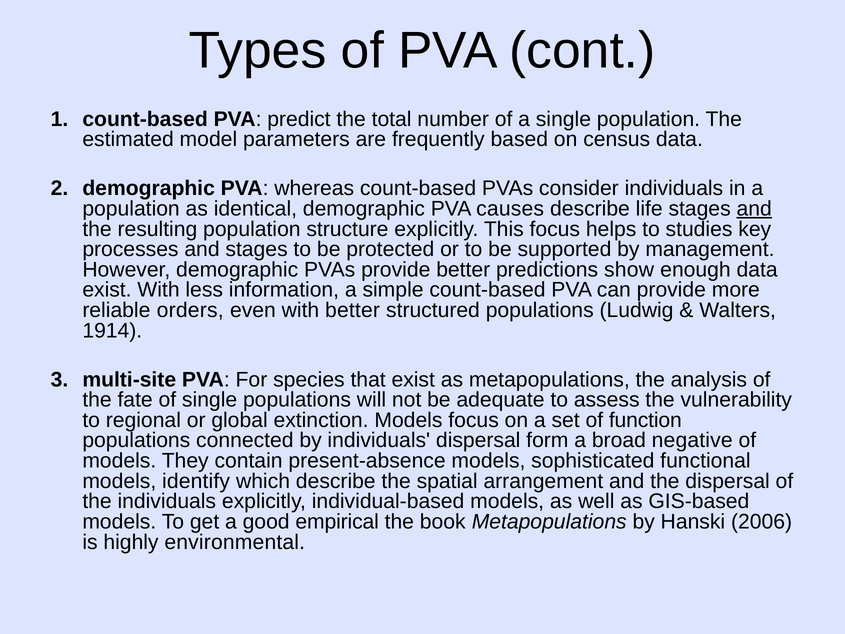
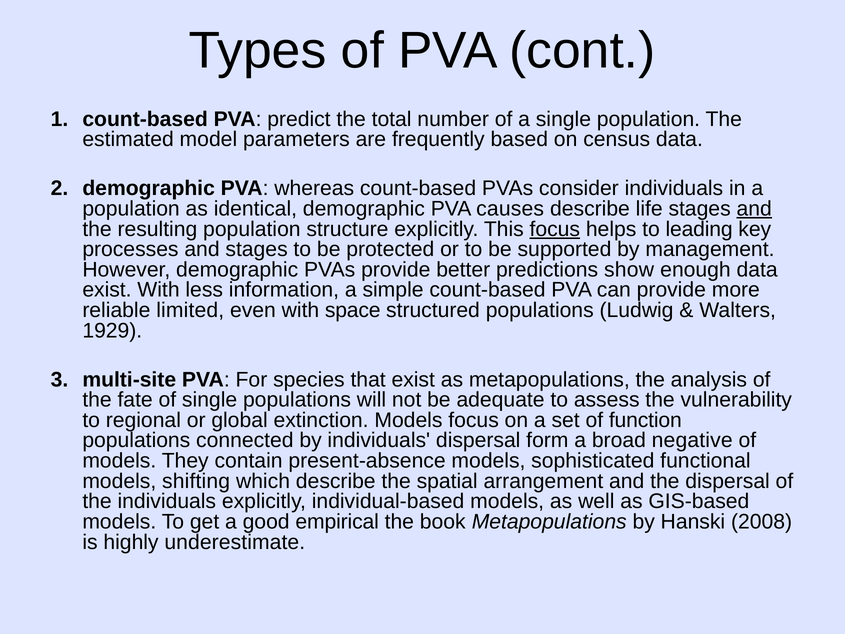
focus at (555, 229) underline: none -> present
studies: studies -> leading
orders: orders -> limited
with better: better -> space
1914: 1914 -> 1929
identify: identify -> shifting
2006: 2006 -> 2008
environmental: environmental -> underestimate
